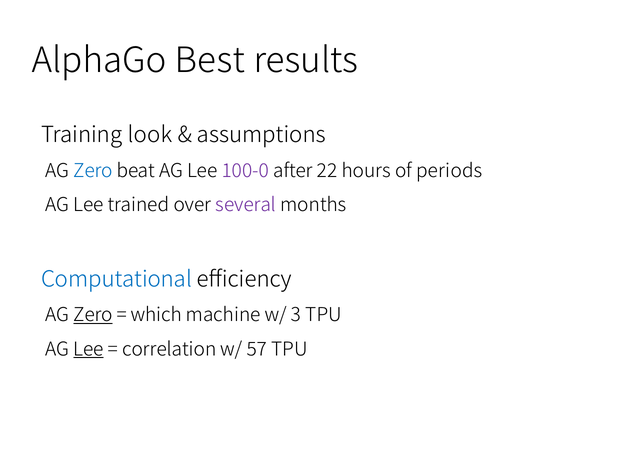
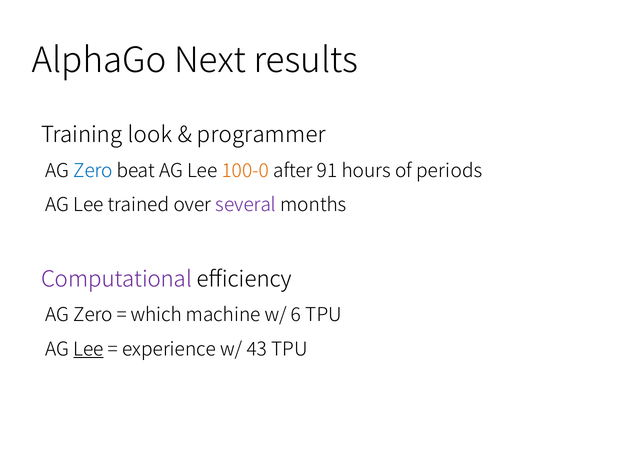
Best: Best -> Next
assumptions: assumptions -> programmer
100-0 colour: purple -> orange
22: 22 -> 91
Computational colour: blue -> purple
Zero at (93, 315) underline: present -> none
3: 3 -> 6
correlation: correlation -> experience
57: 57 -> 43
